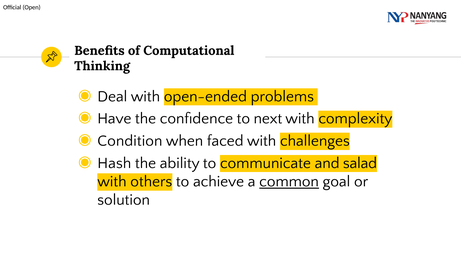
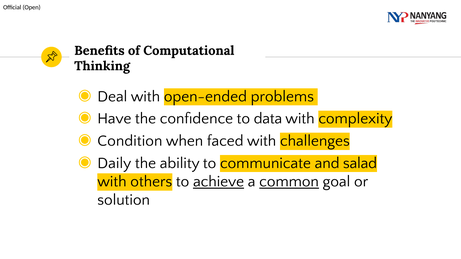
next: next -> data
Hash: Hash -> Daily
achieve underline: none -> present
